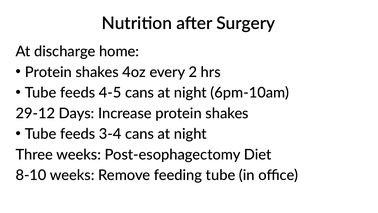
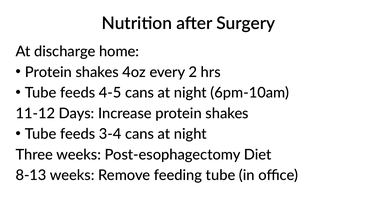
29-12: 29-12 -> 11-12
8-10: 8-10 -> 8-13
